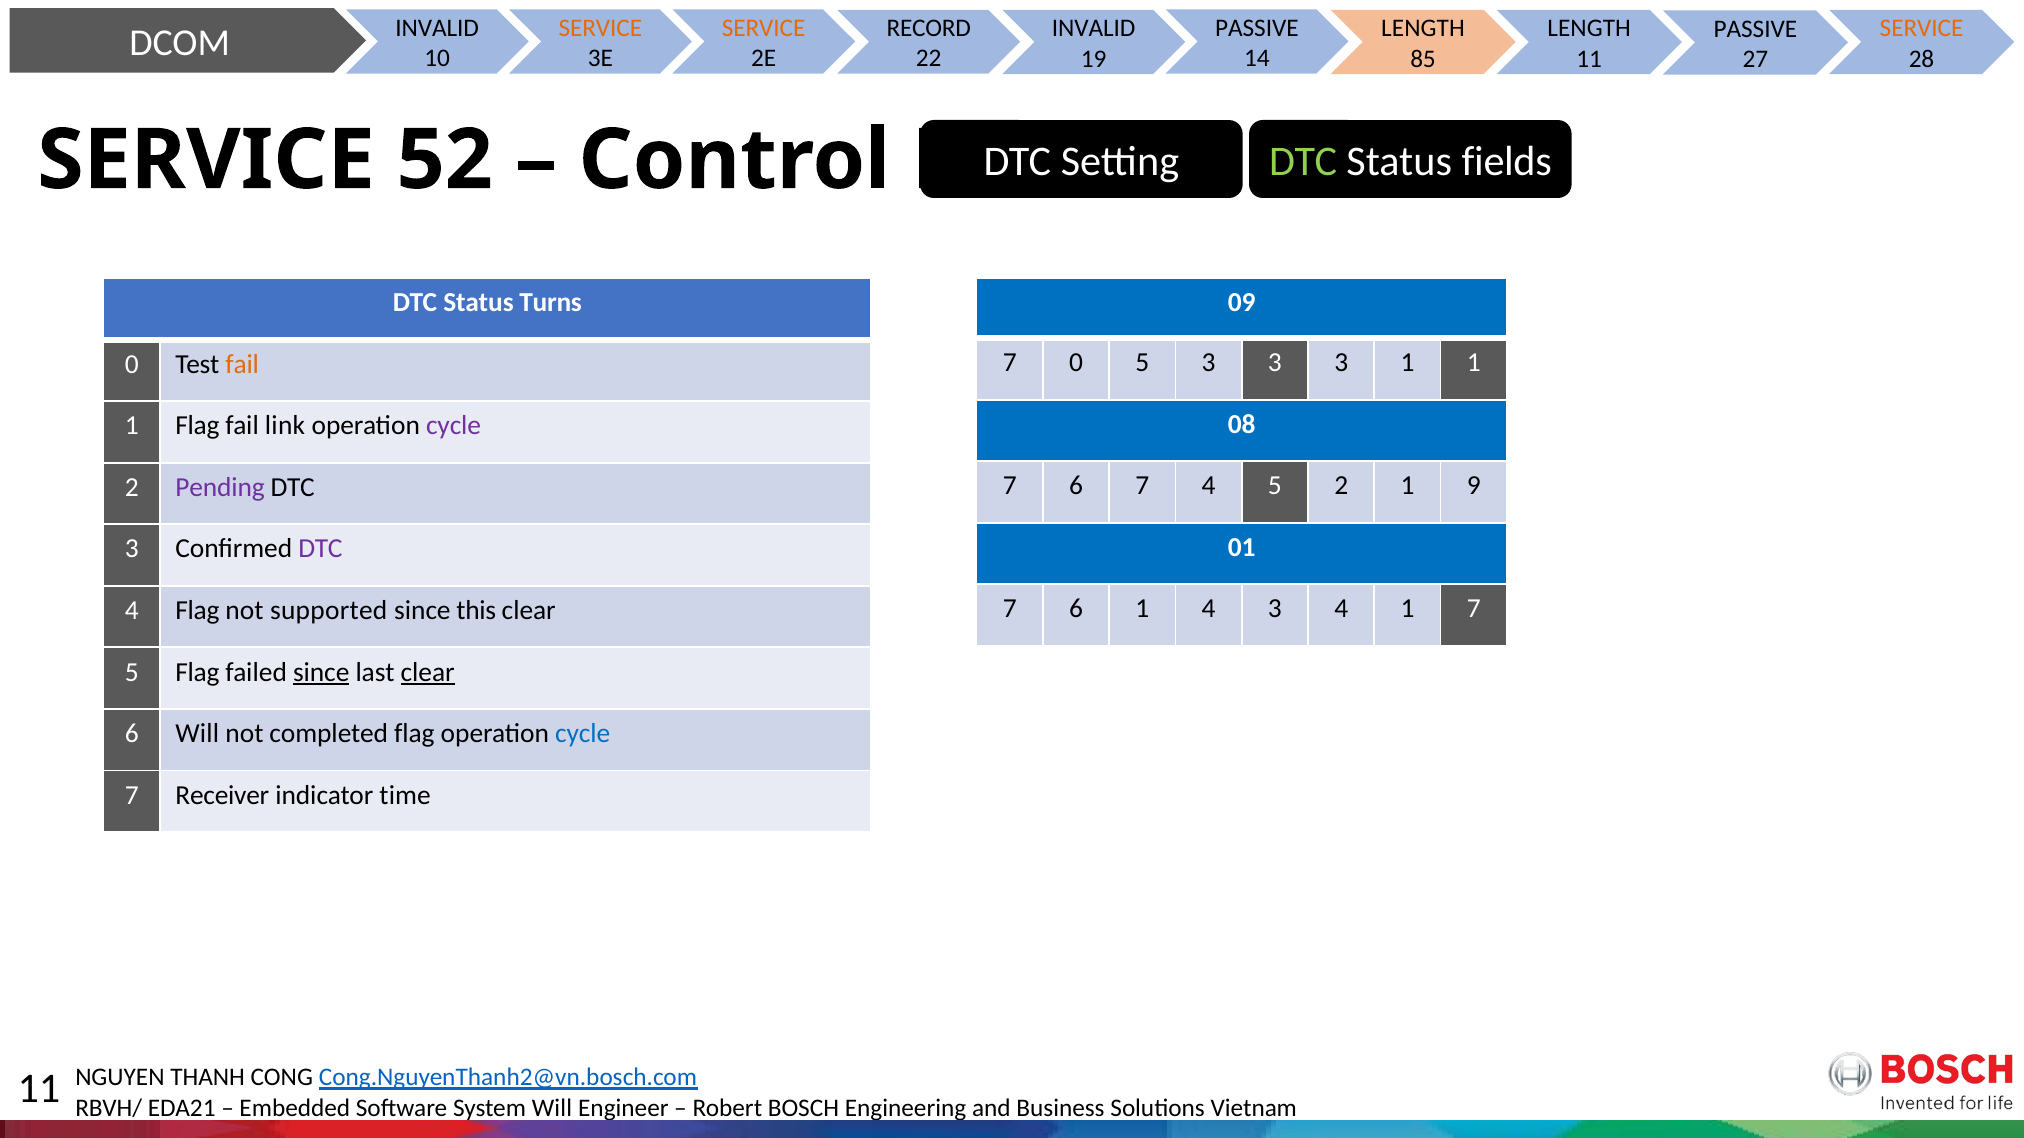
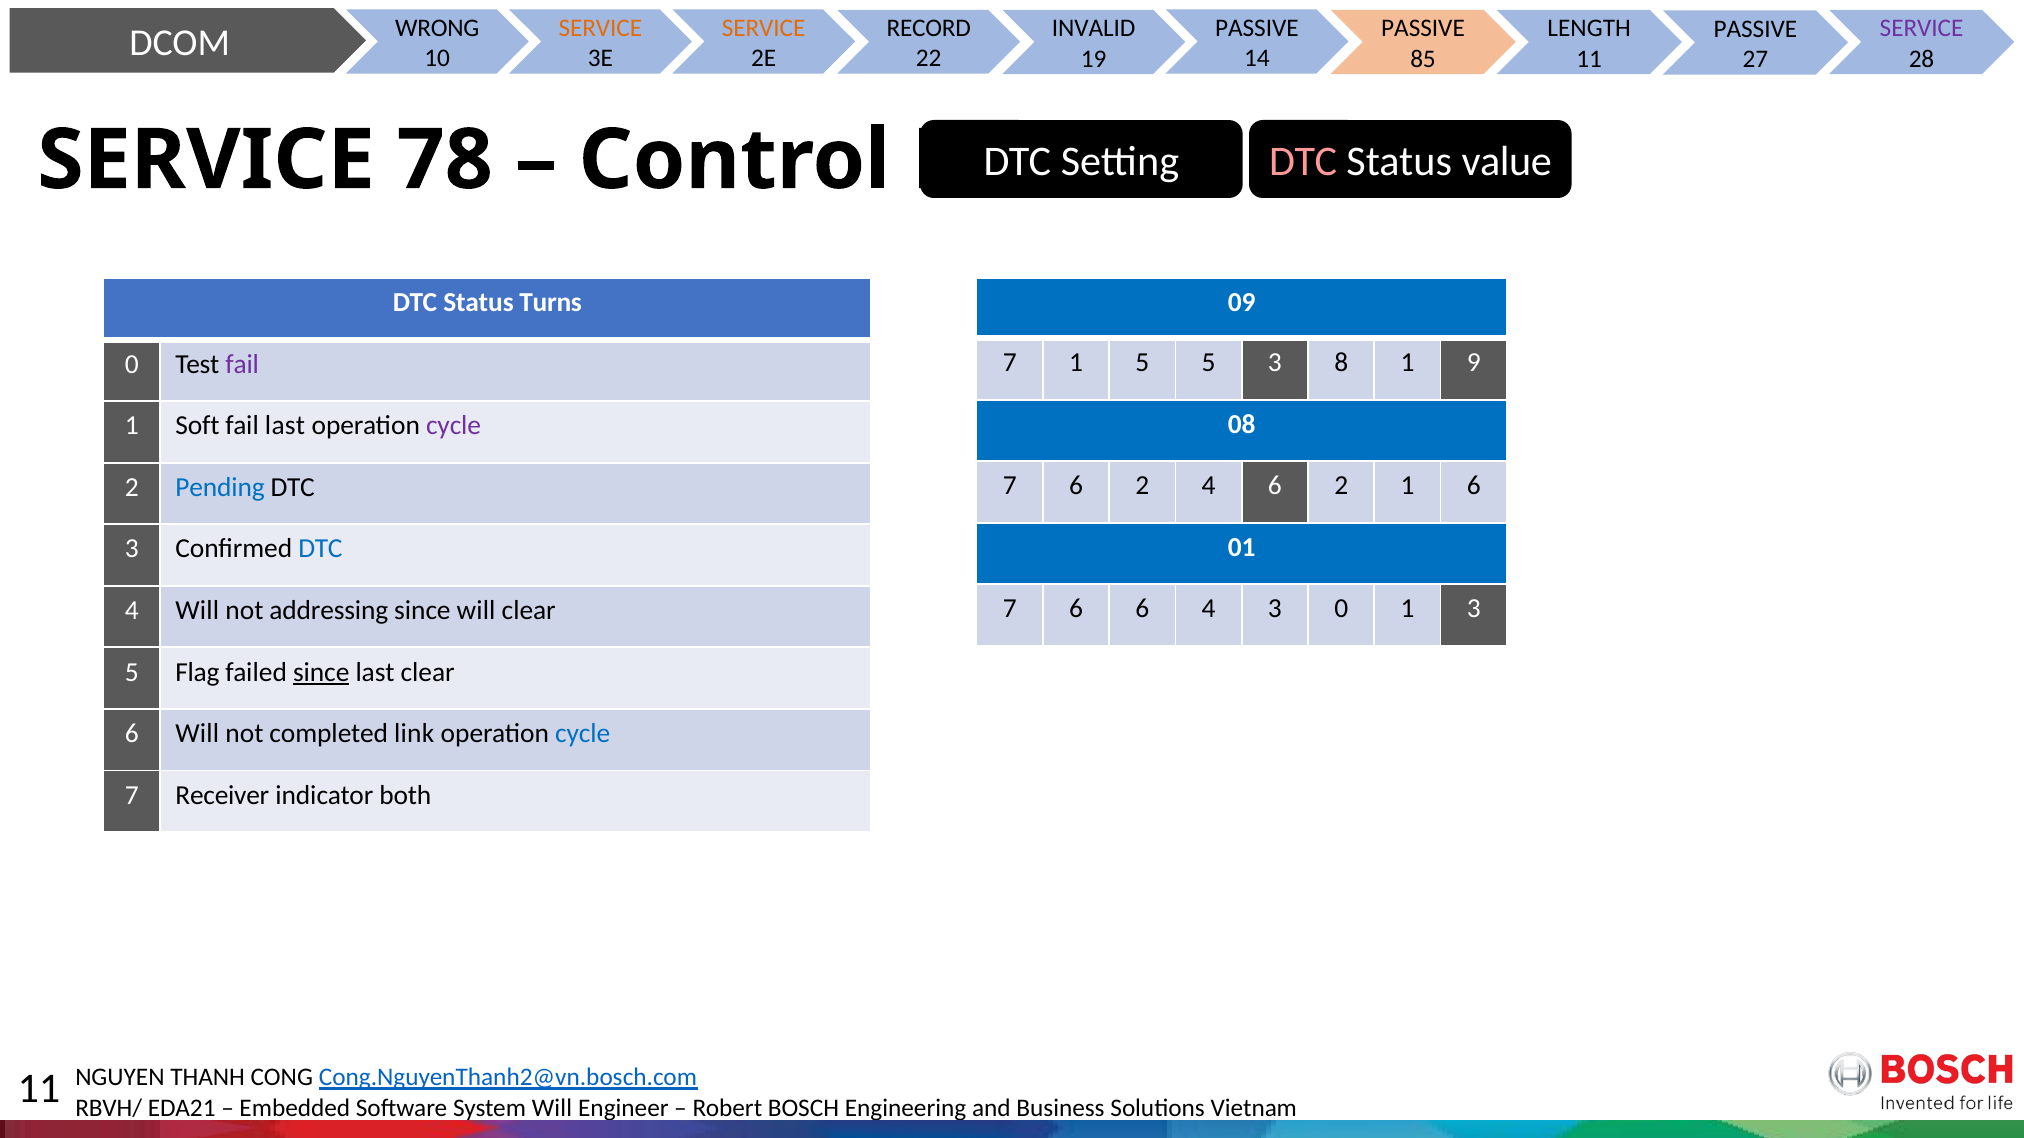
INVALID at (437, 28): INVALID -> WRONG
LENGTH at (1423, 29): LENGTH -> PASSIVE
SERVICE at (1922, 29) colour: orange -> purple
DTC at (1303, 162) colour: light green -> pink
fields: fields -> value
52: 52 -> 78
7 0: 0 -> 1
5 3: 3 -> 5
3 at (1341, 363): 3 -> 8
1 1: 1 -> 9
fail at (242, 364) colour: orange -> purple
1 Flag: Flag -> Soft
fail link: link -> last
7 6 7: 7 -> 2
4 5: 5 -> 6
1 9: 9 -> 6
Pending colour: purple -> blue
DTC at (320, 549) colour: purple -> blue
6 1: 1 -> 6
3 4: 4 -> 0
1 7: 7 -> 3
4 Flag: Flag -> Will
supported: supported -> addressing
since this: this -> will
clear at (428, 672) underline: present -> none
completed flag: flag -> link
time: time -> both
